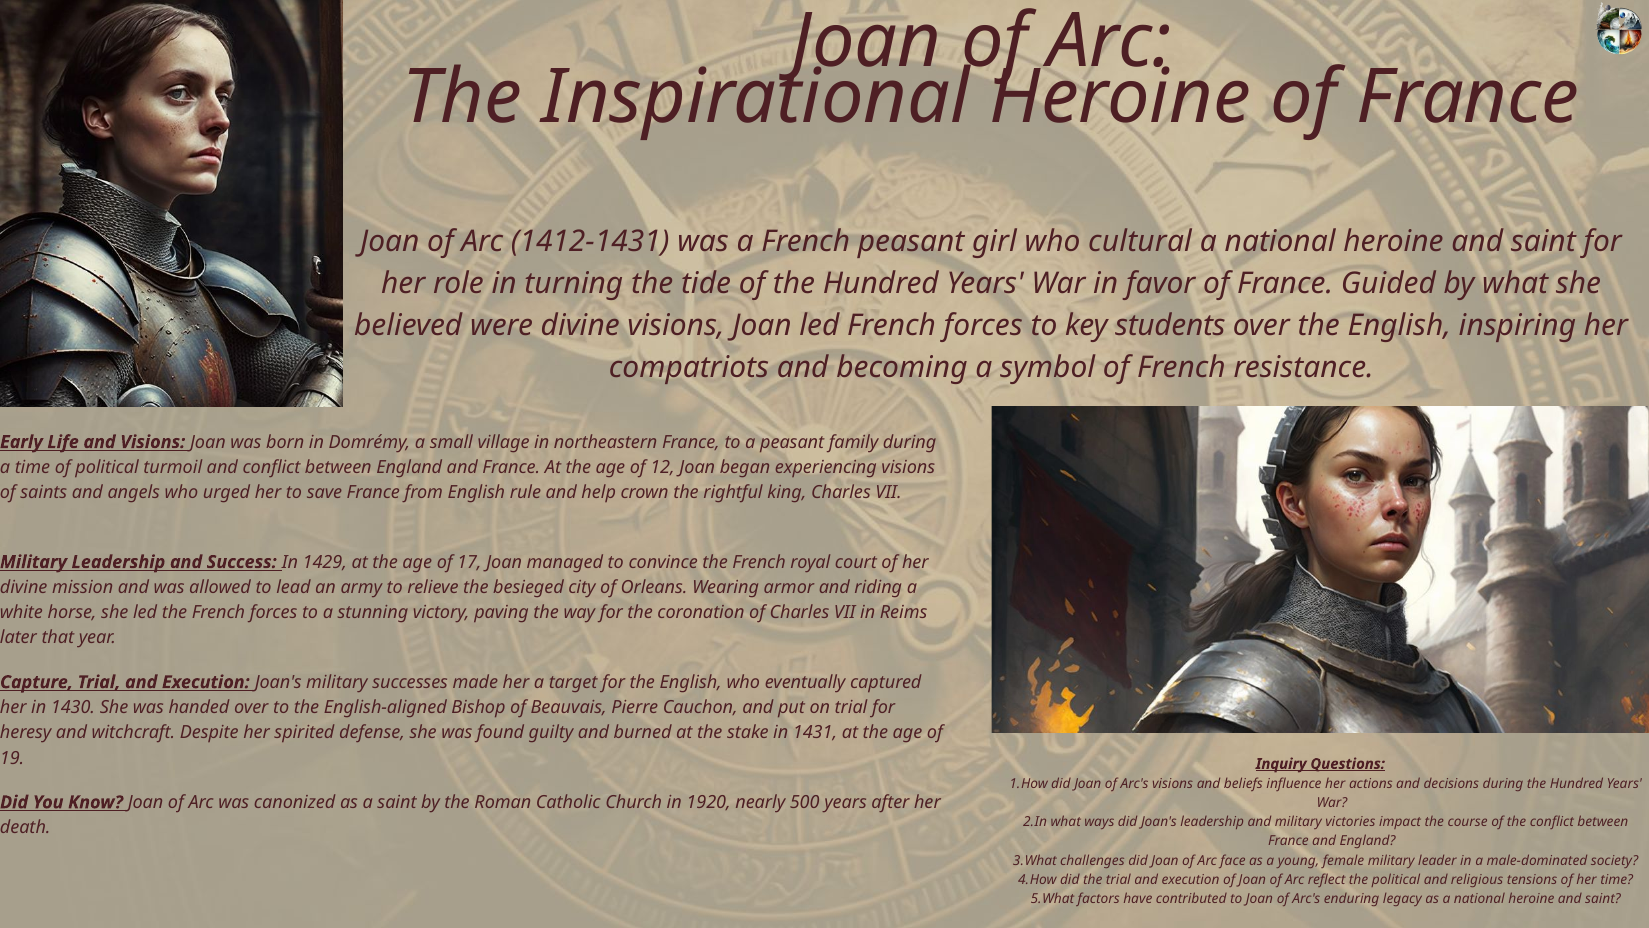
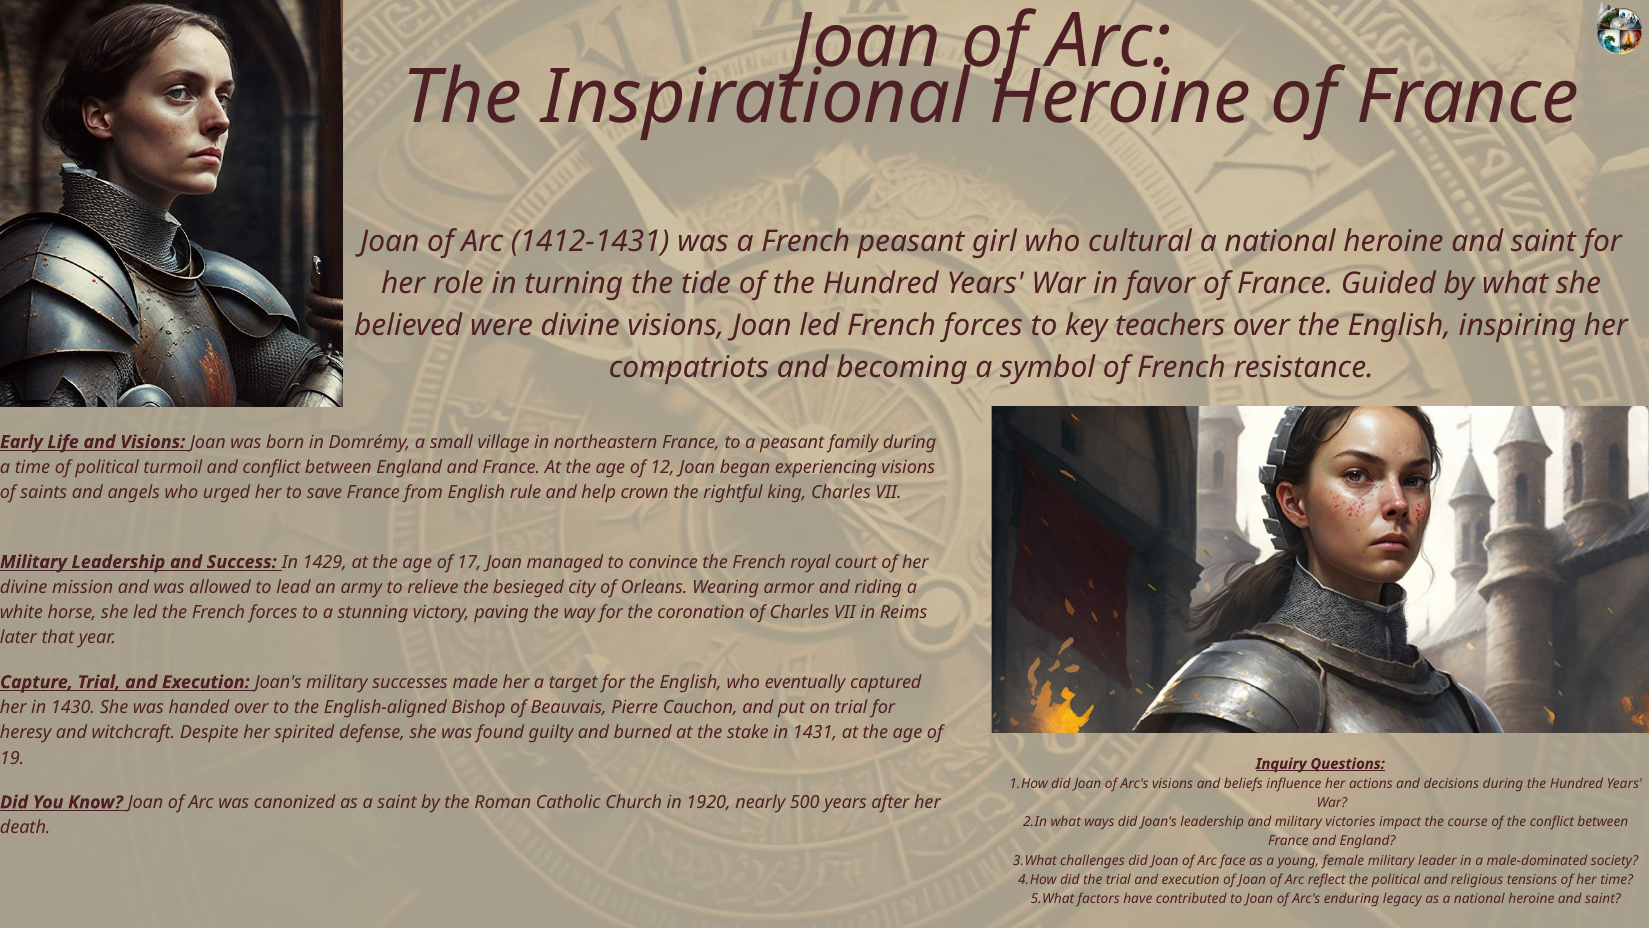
students: students -> teachers
